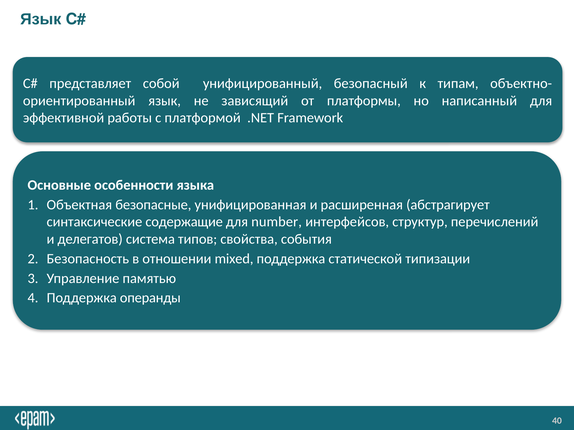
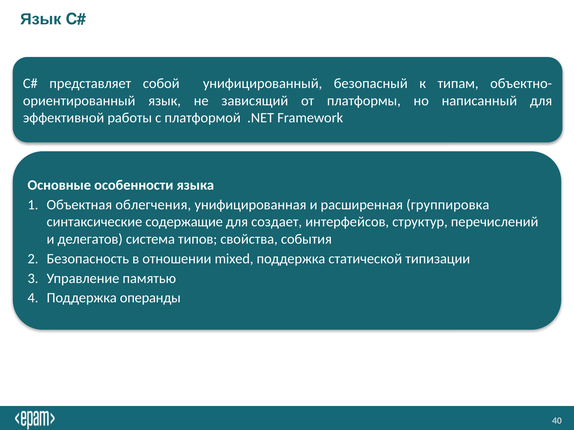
безопасные: безопасные -> облегчения
абстрагирует: абстрагирует -> группировка
number: number -> создает
